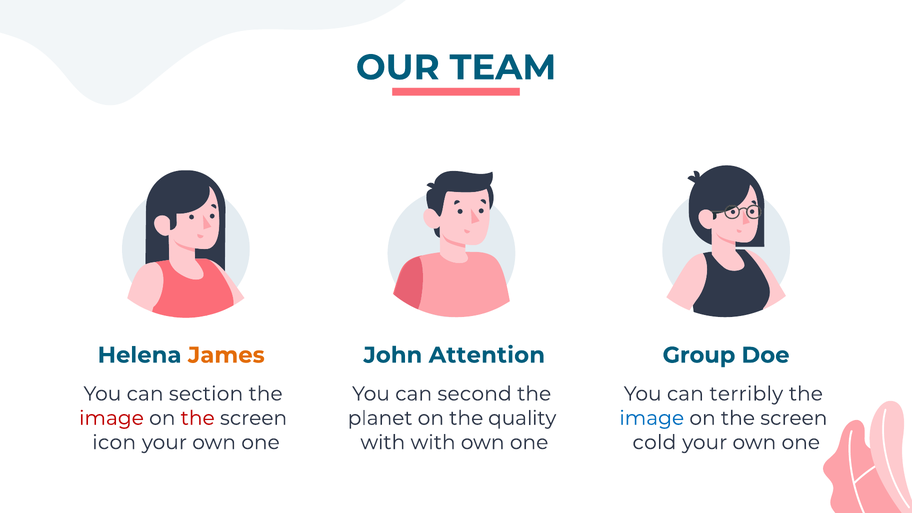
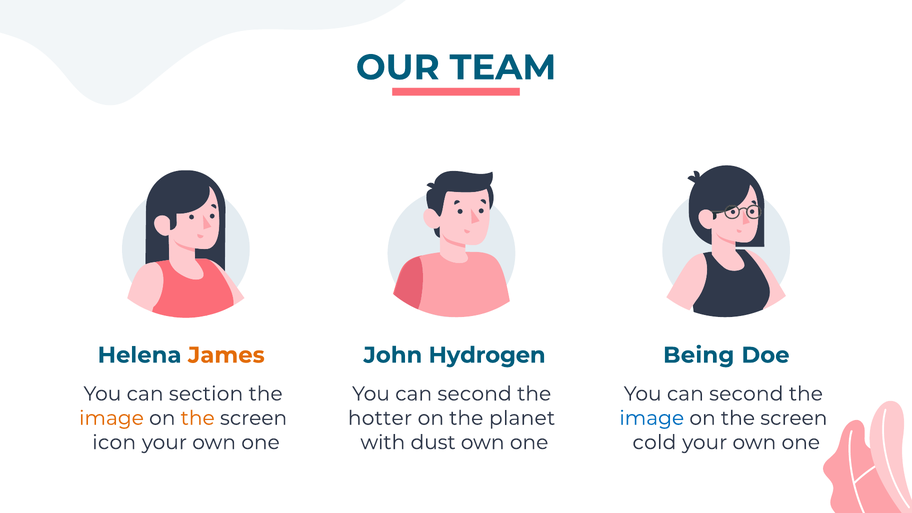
Attention: Attention -> Hydrogen
Group: Group -> Being
terribly at (746, 394): terribly -> second
image at (111, 418) colour: red -> orange
the at (198, 418) colour: red -> orange
planet: planet -> hotter
quality: quality -> planet
with with: with -> dust
